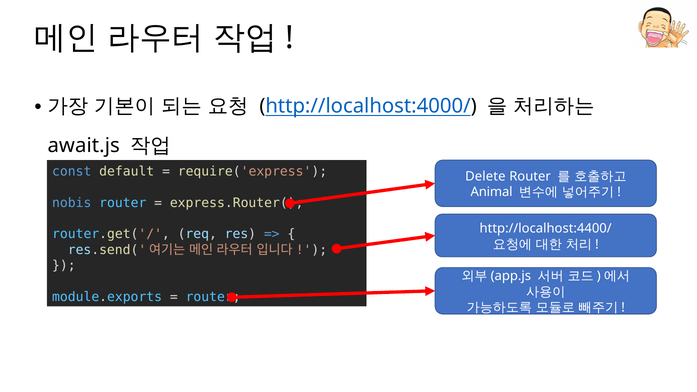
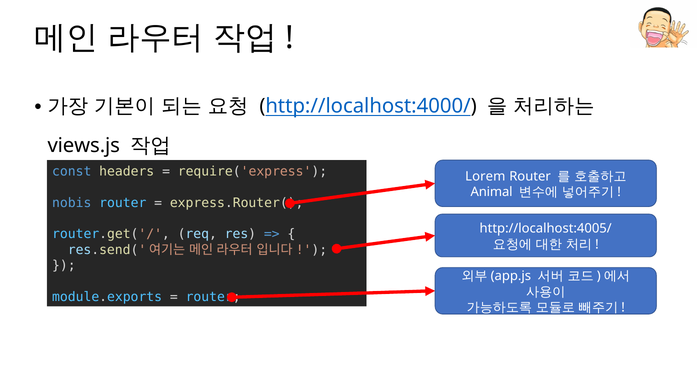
await.js: await.js -> views.js
default: default -> headers
Delete: Delete -> Lorem
http://localhost:4400/: http://localhost:4400/ -> http://localhost:4005/
